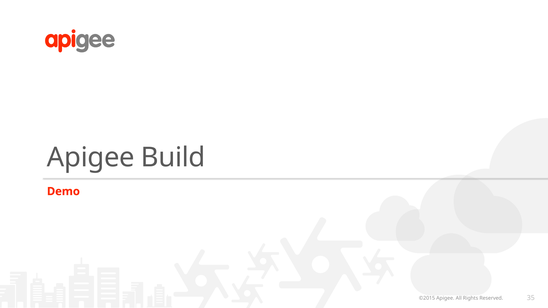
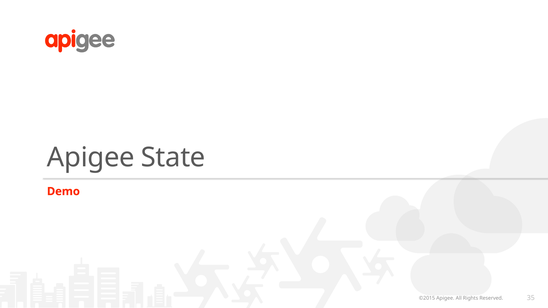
Build: Build -> State
